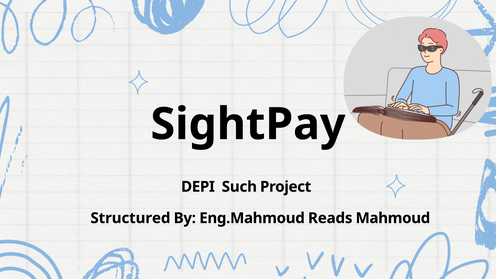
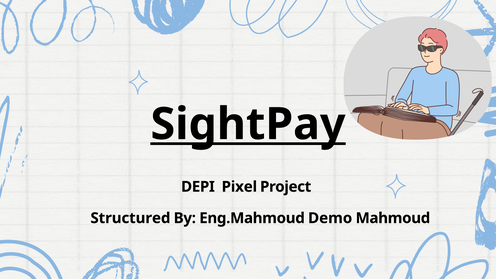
SightPay underline: none -> present
Such: Such -> Pixel
Reads: Reads -> Demo
